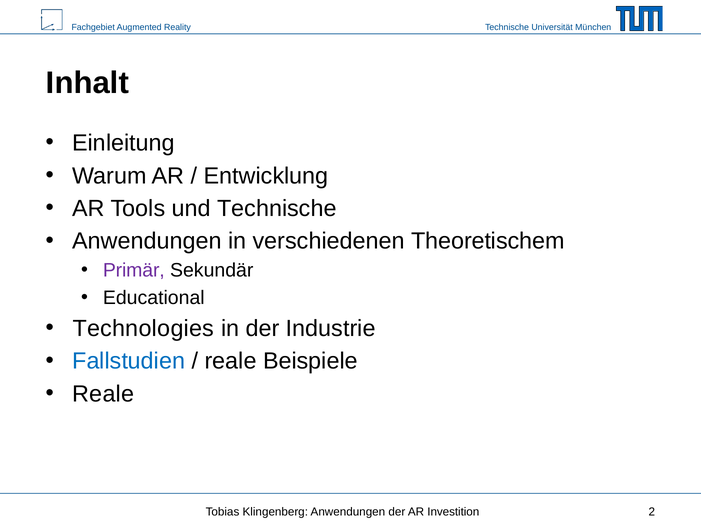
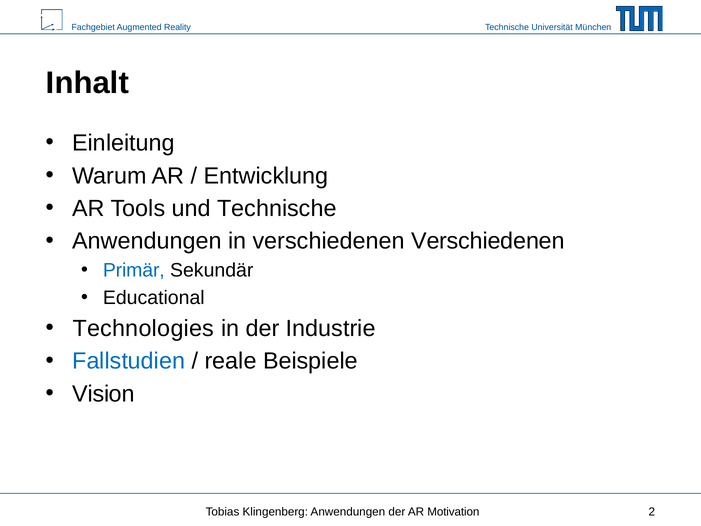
verschiedenen Theoretischem: Theoretischem -> Verschiedenen
Primär colour: purple -> blue
Reale at (103, 394): Reale -> Vision
Investition: Investition -> Motivation
